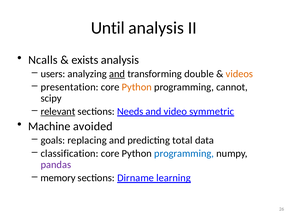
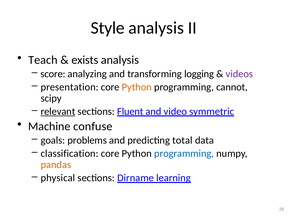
Until: Until -> Style
Ncalls: Ncalls -> Teach
users: users -> score
and at (117, 74) underline: present -> none
double: double -> logging
videos colour: orange -> purple
Needs: Needs -> Fluent
avoided: avoided -> confuse
replacing: replacing -> problems
pandas colour: purple -> orange
memory: memory -> physical
